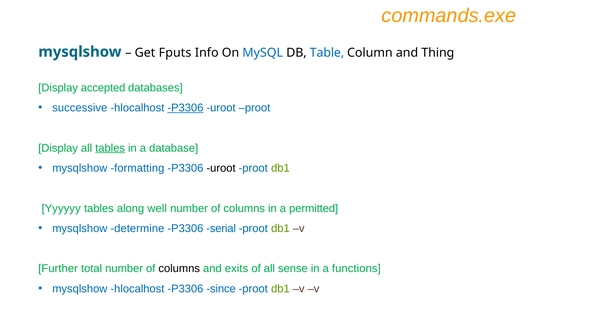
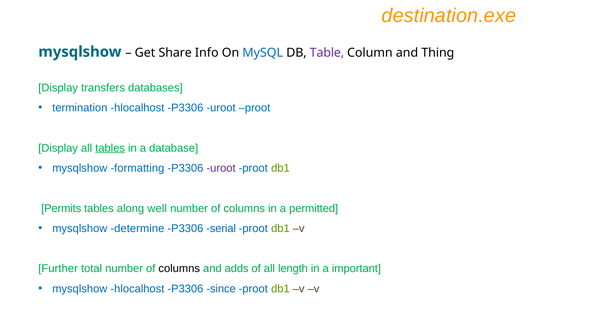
commands.exe: commands.exe -> destination.exe
Fputs: Fputs -> Share
Table colour: blue -> purple
accepted: accepted -> transfers
successive: successive -> termination
P3306 at (185, 108) underline: present -> none
uroot at (221, 168) colour: black -> purple
Yyyyyy: Yyyyyy -> Permits
exits: exits -> adds
sense: sense -> length
functions: functions -> important
